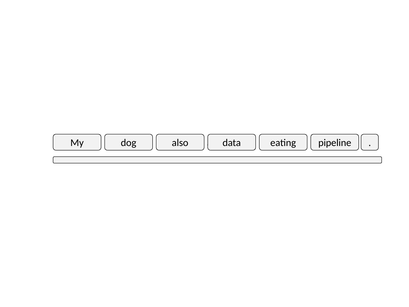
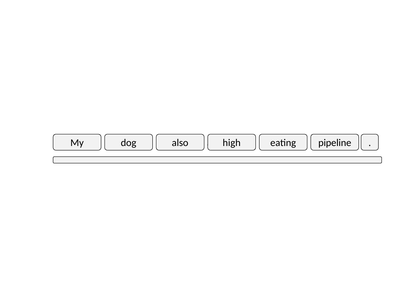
data: data -> high
